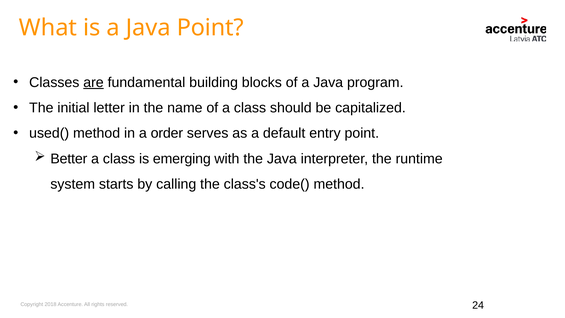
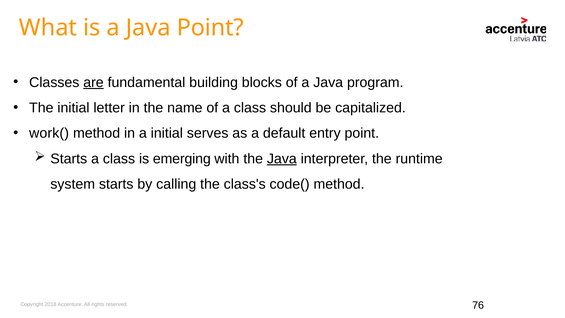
used(: used( -> work(
a order: order -> initial
Better at (69, 159): Better -> Starts
Java at (282, 159) underline: none -> present
24: 24 -> 76
